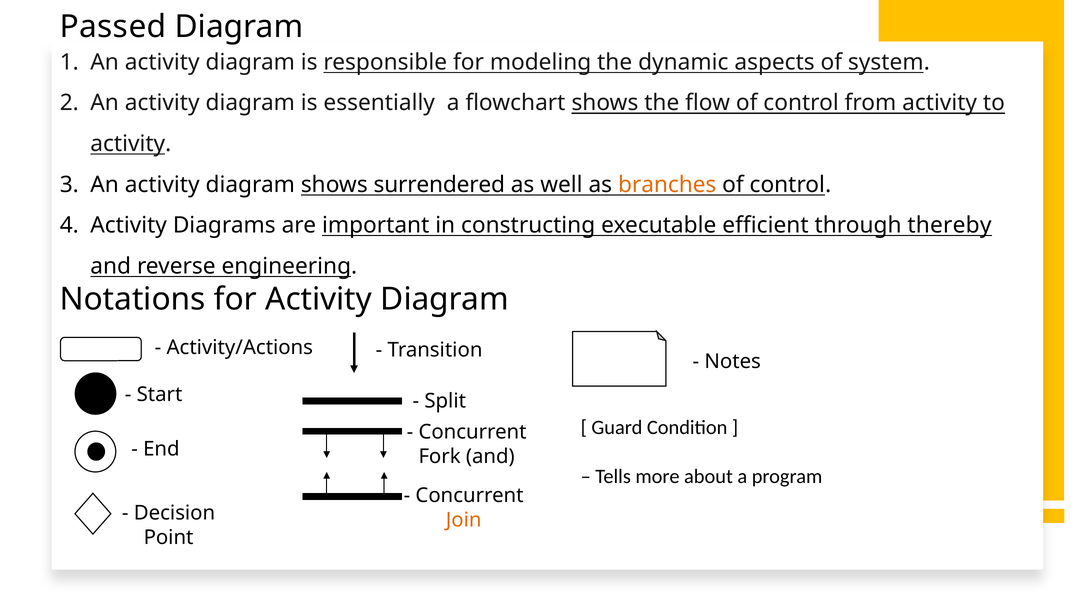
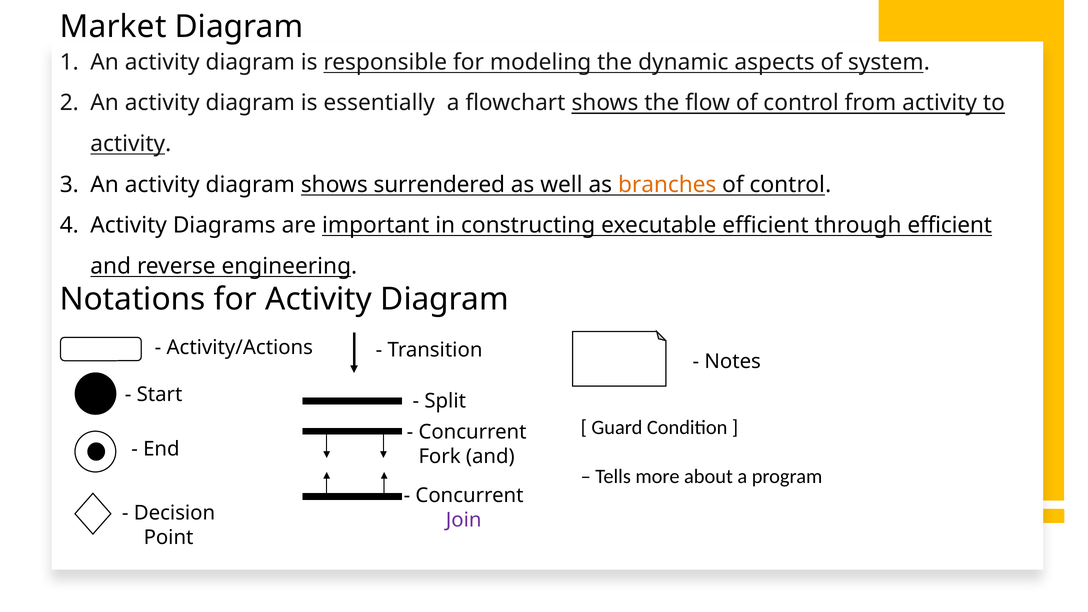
Passed: Passed -> Market
through thereby: thereby -> efficient
Join colour: orange -> purple
